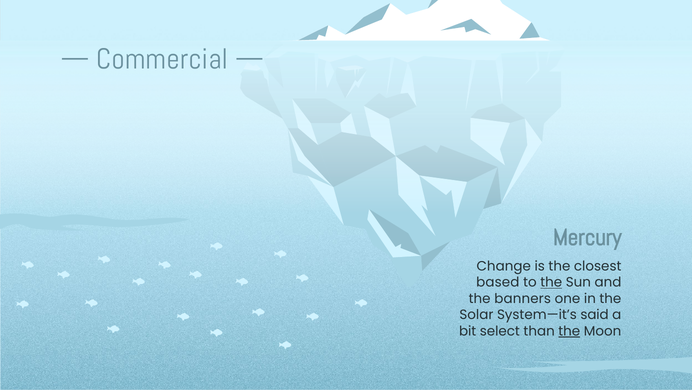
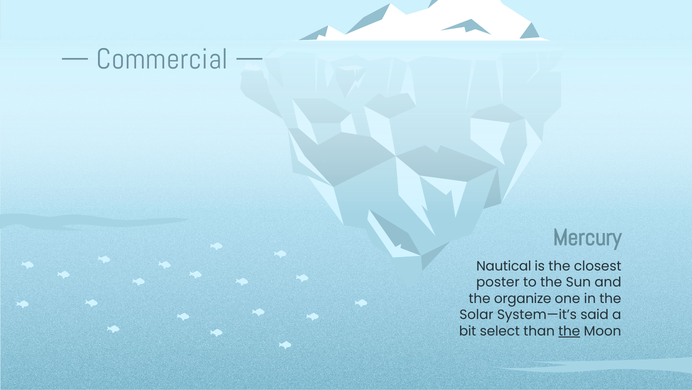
Change: Change -> Nautical
based: based -> poster
the at (551, 282) underline: present -> none
banners: banners -> organize
